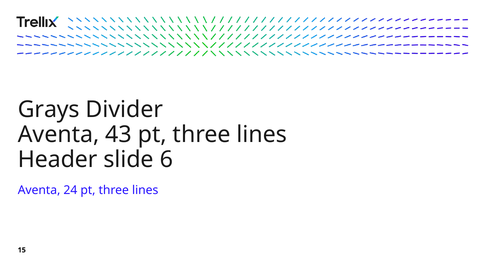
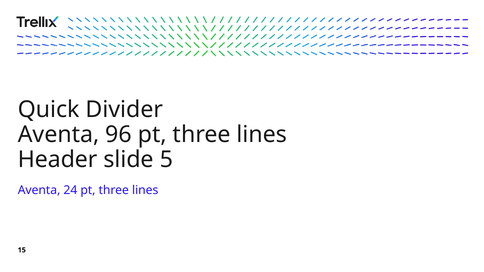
Grays: Grays -> Quick
43: 43 -> 96
6: 6 -> 5
